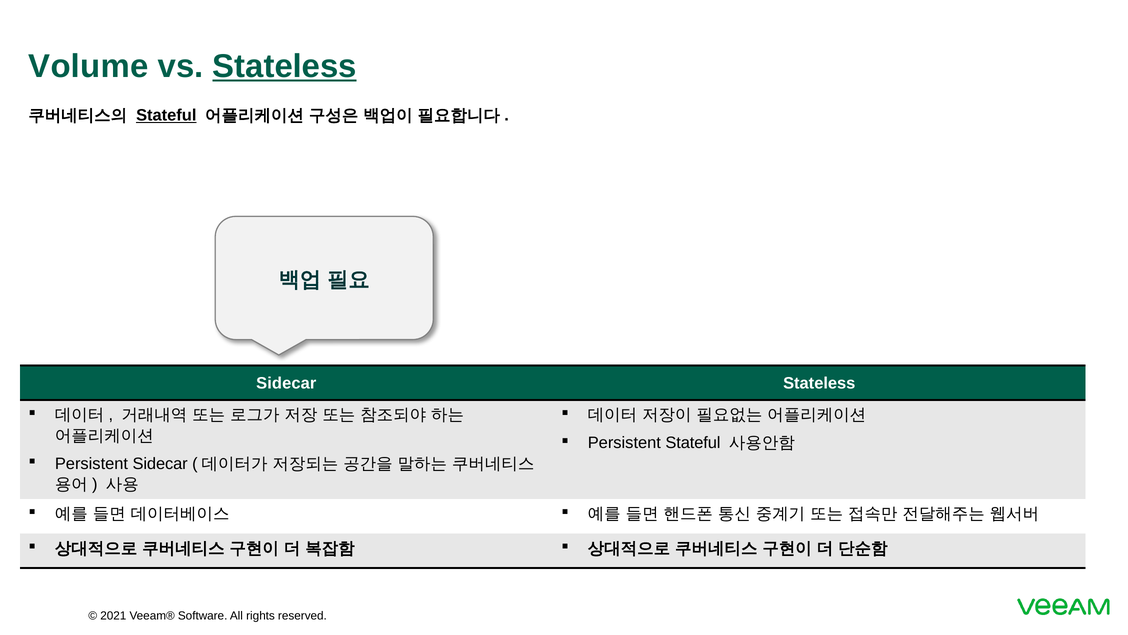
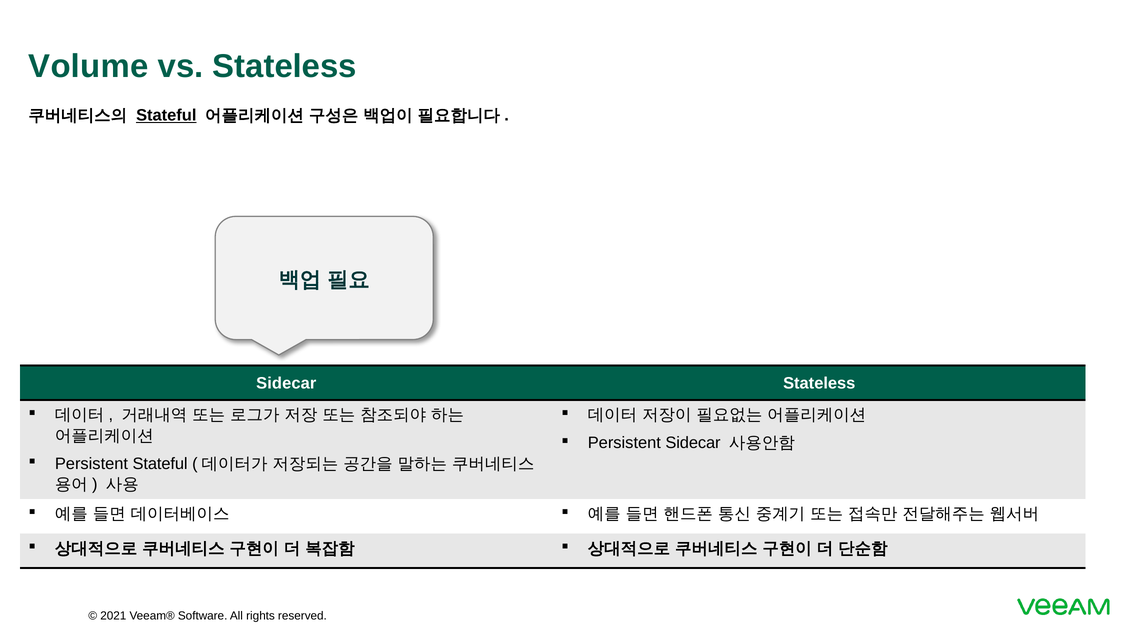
Stateless at (285, 66) underline: present -> none
Persistent Stateful: Stateful -> Sidecar
Persistent Sidecar: Sidecar -> Stateful
